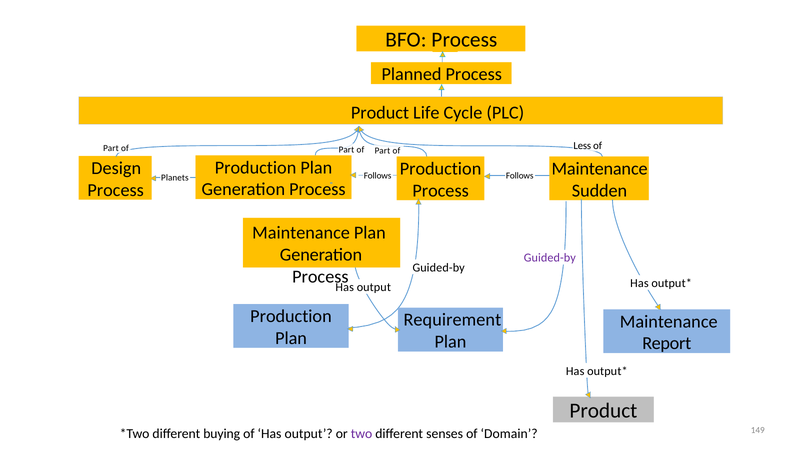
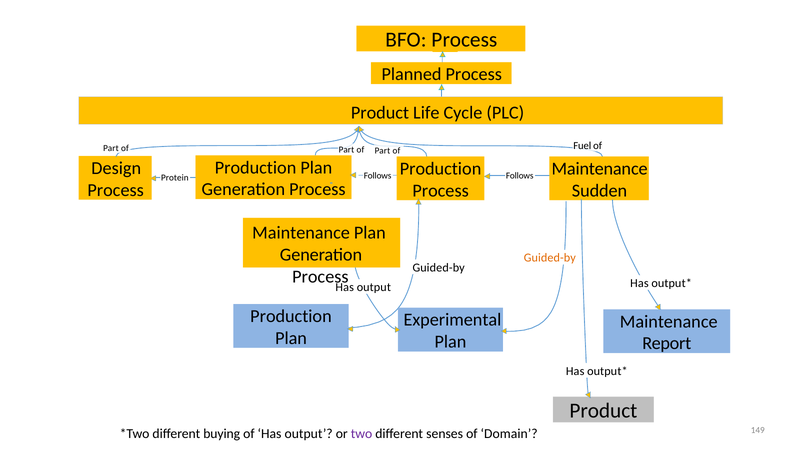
Less: Less -> Fuel
Planets: Planets -> Protein
Guided-by at (550, 258) colour: purple -> orange
Requirement: Requirement -> Experimental
